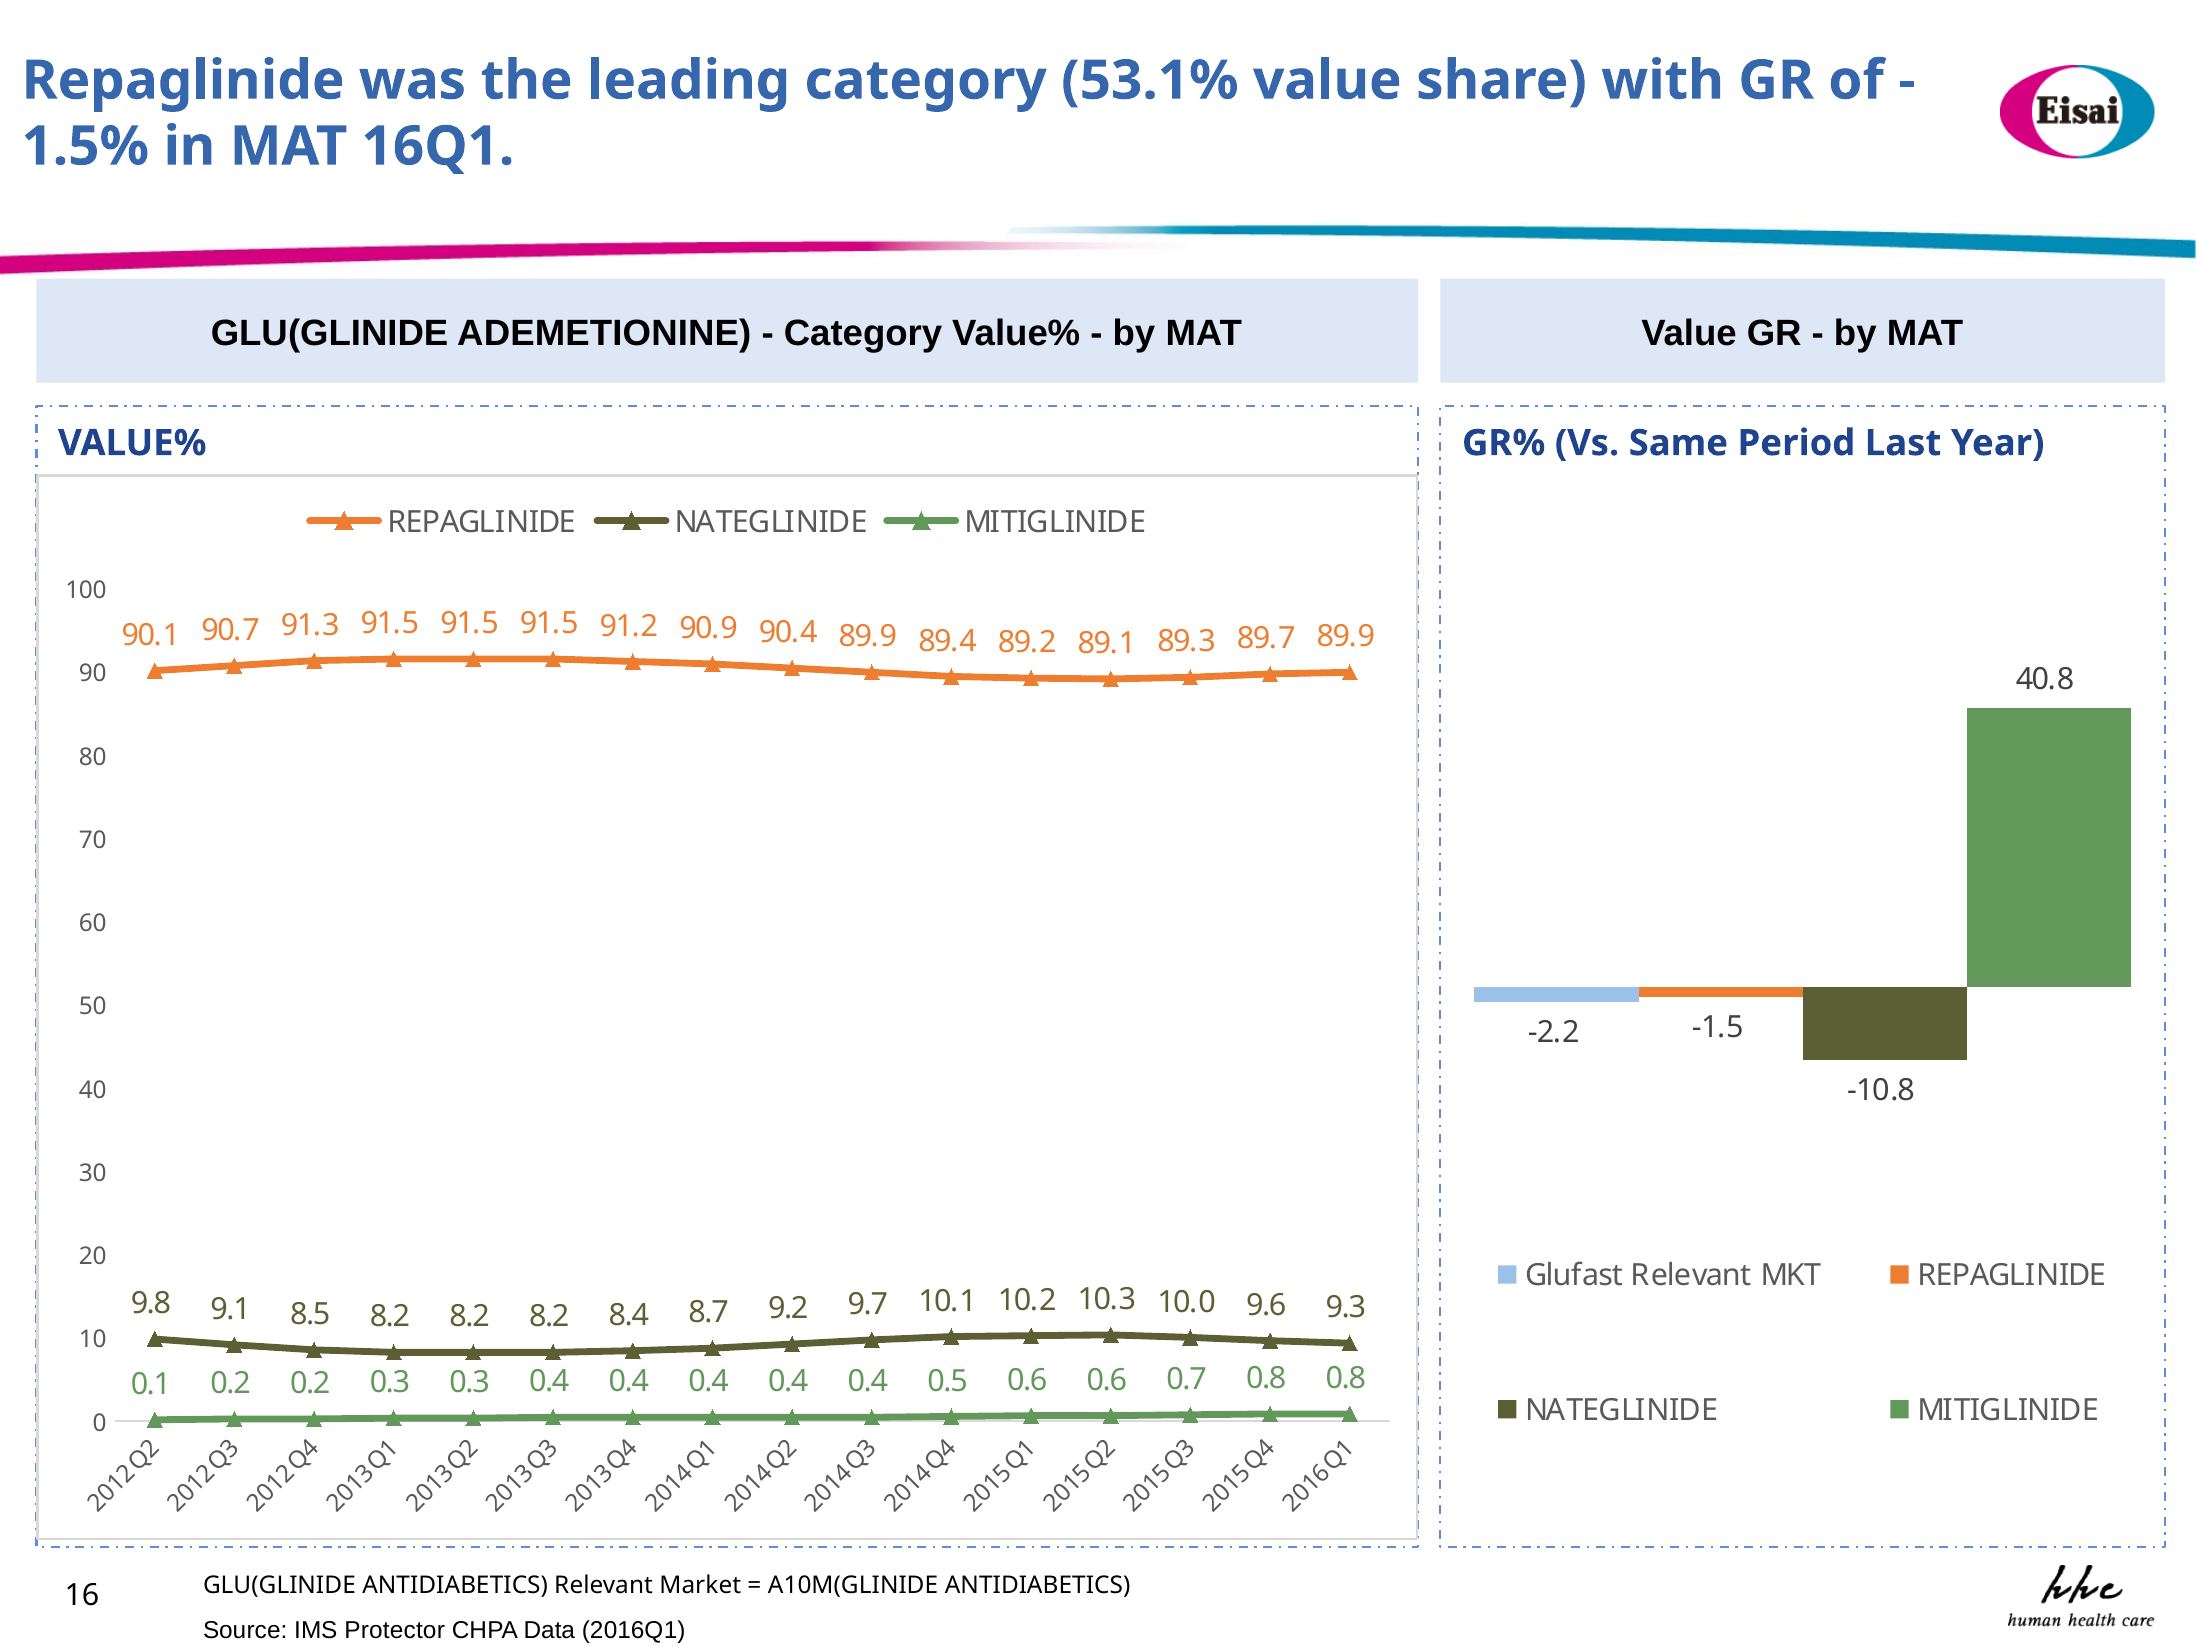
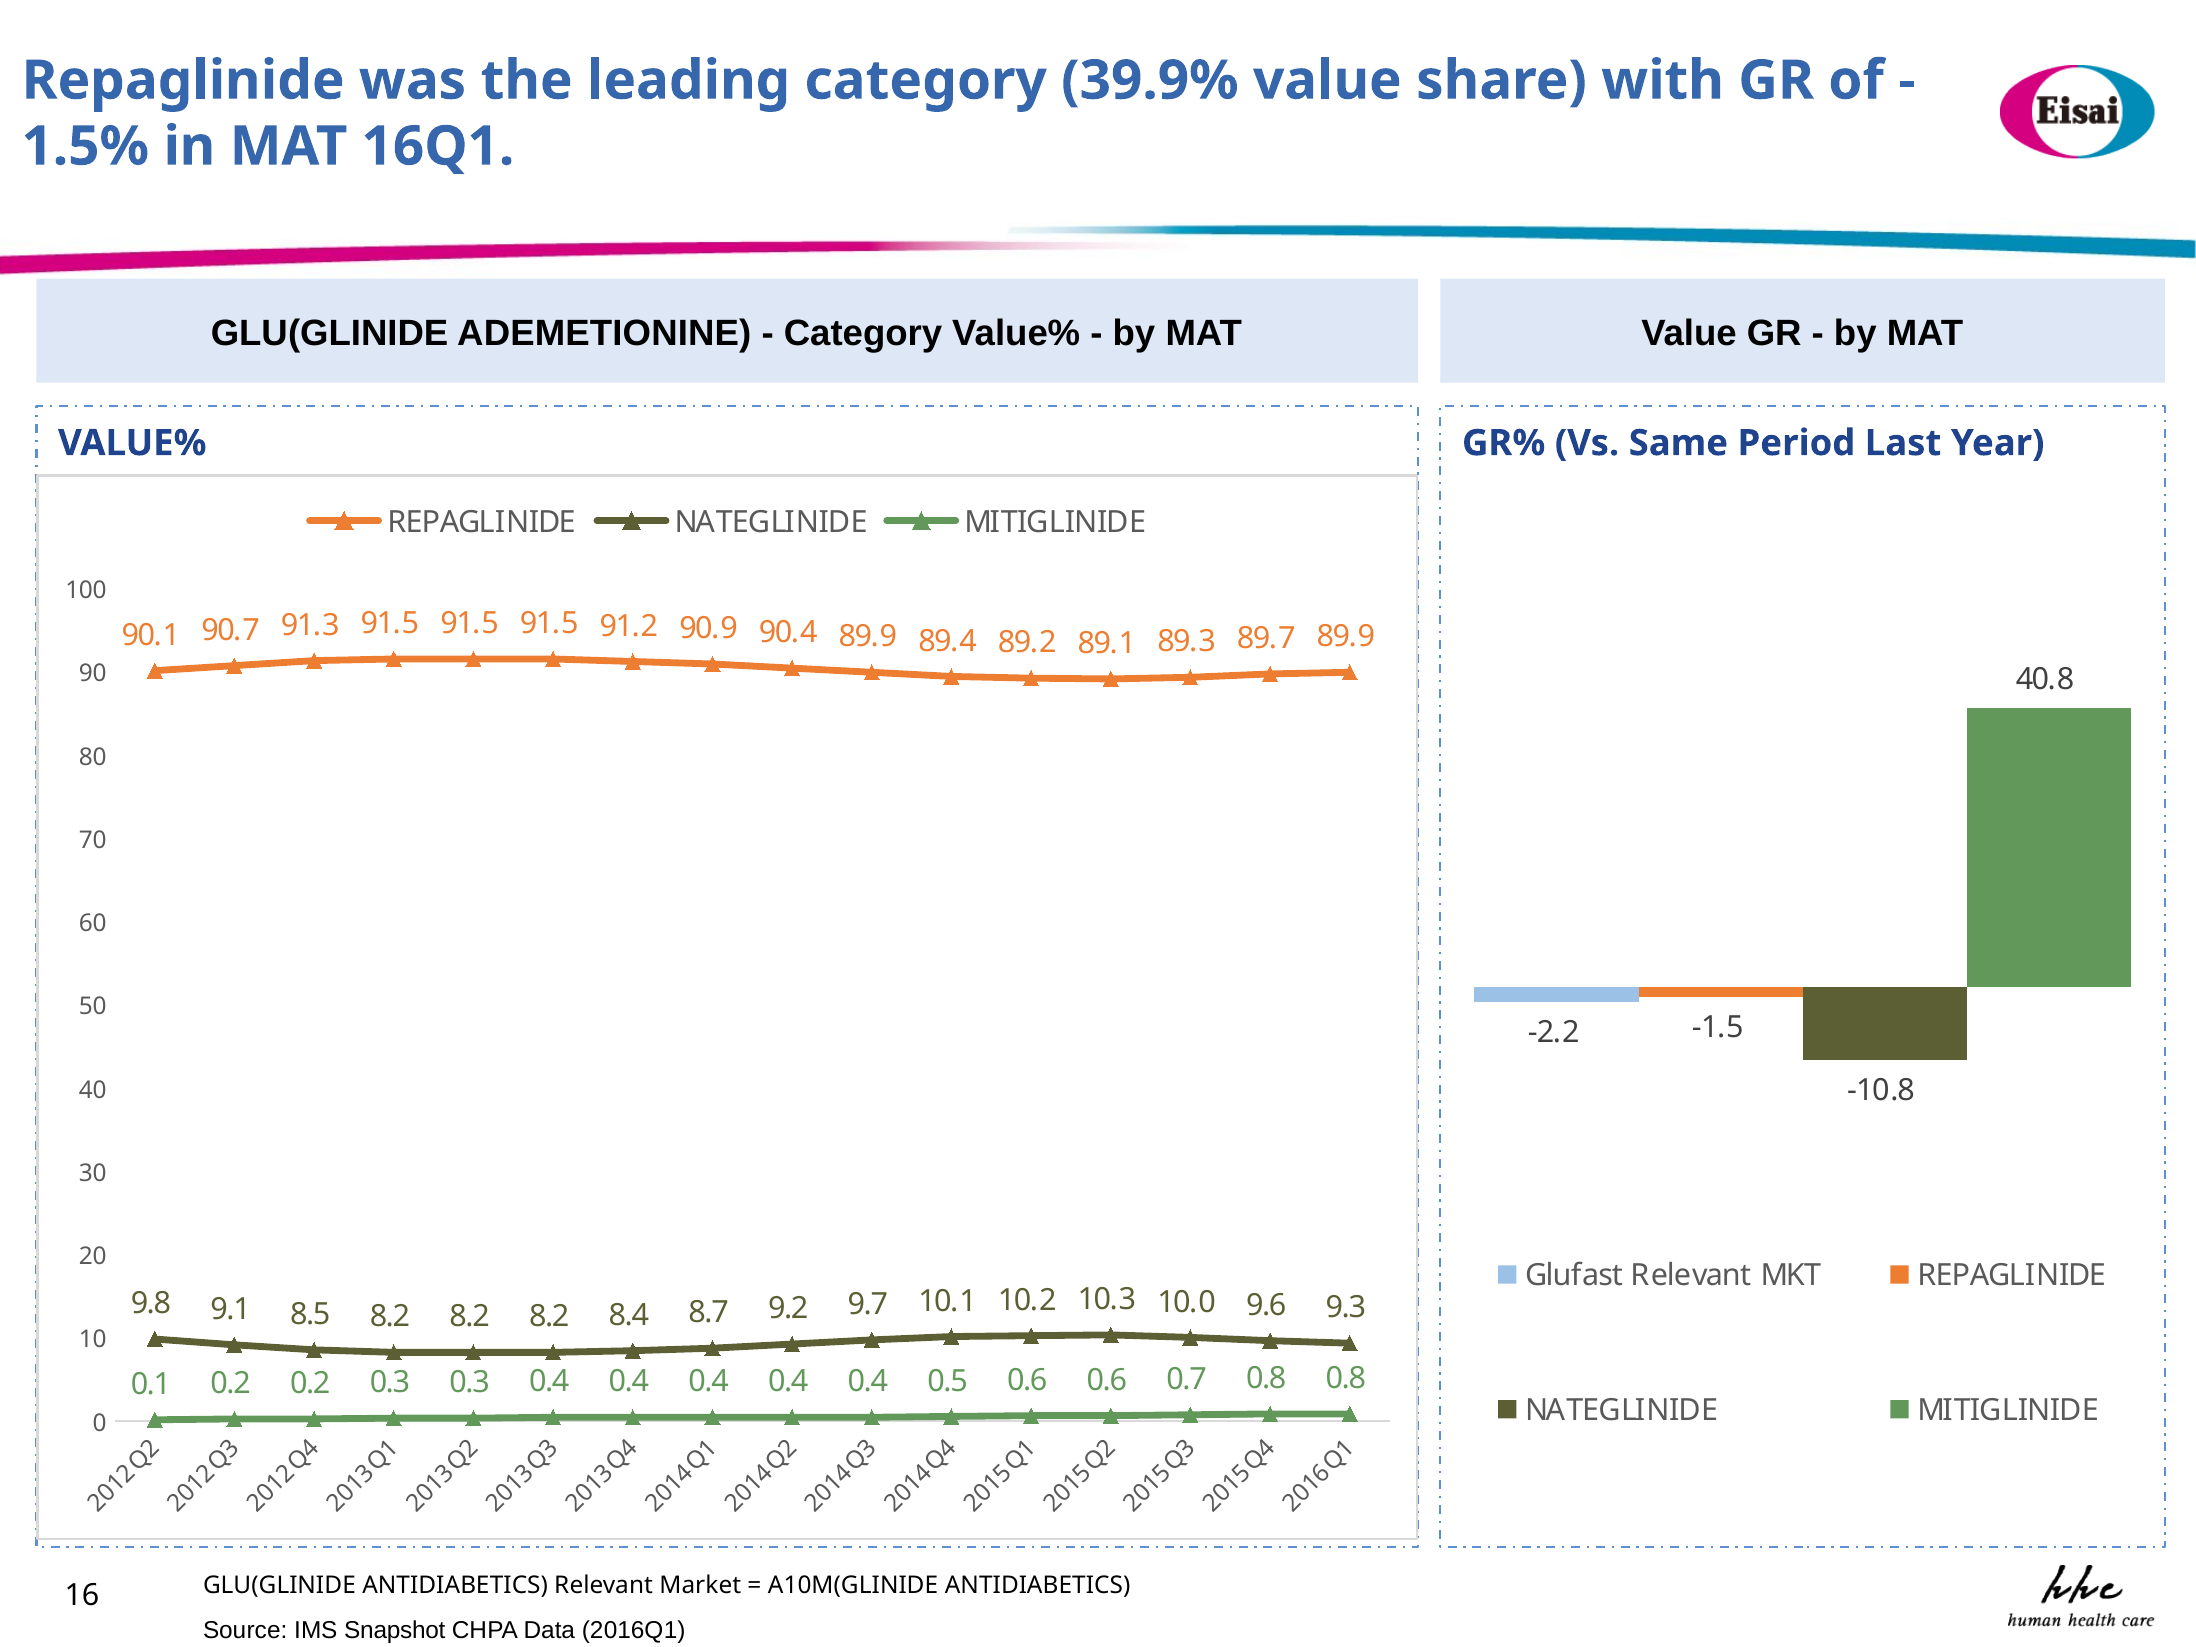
53.1%: 53.1% -> 39.9%
Protector: Protector -> Snapshot
